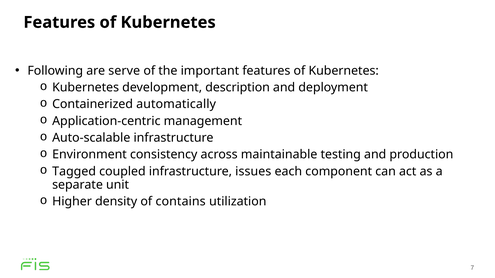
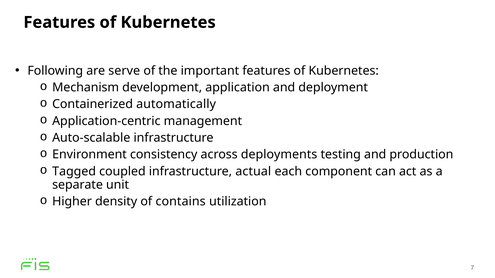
Kubernetes at (86, 88): Kubernetes -> Mechanism
description: description -> application
maintainable: maintainable -> deployments
issues: issues -> actual
